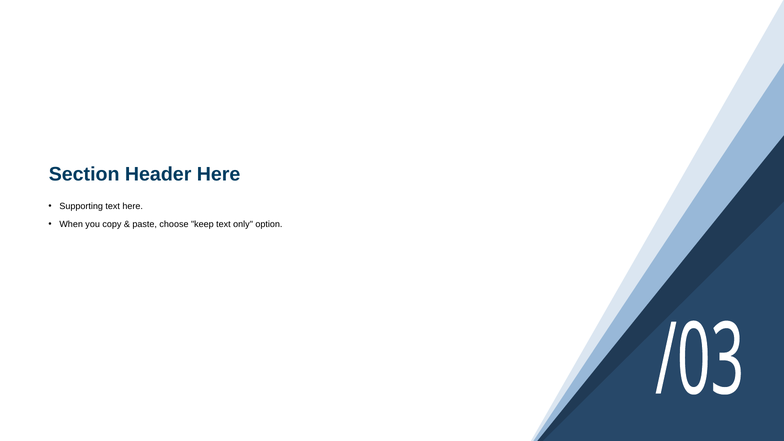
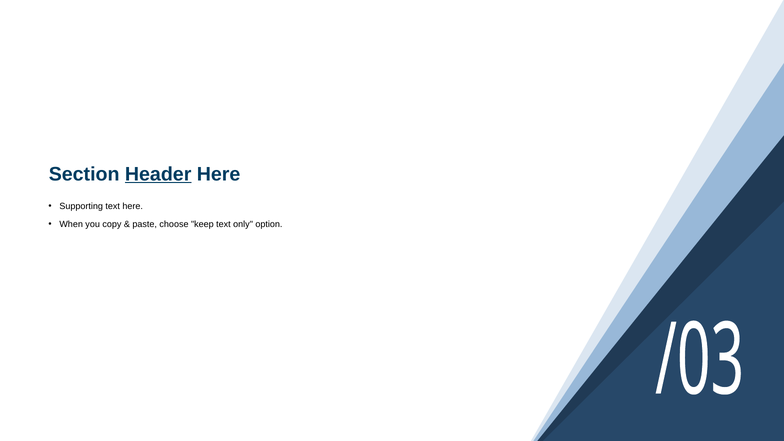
Header underline: none -> present
